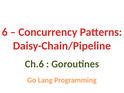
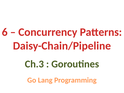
Ch.6: Ch.6 -> Ch.3
